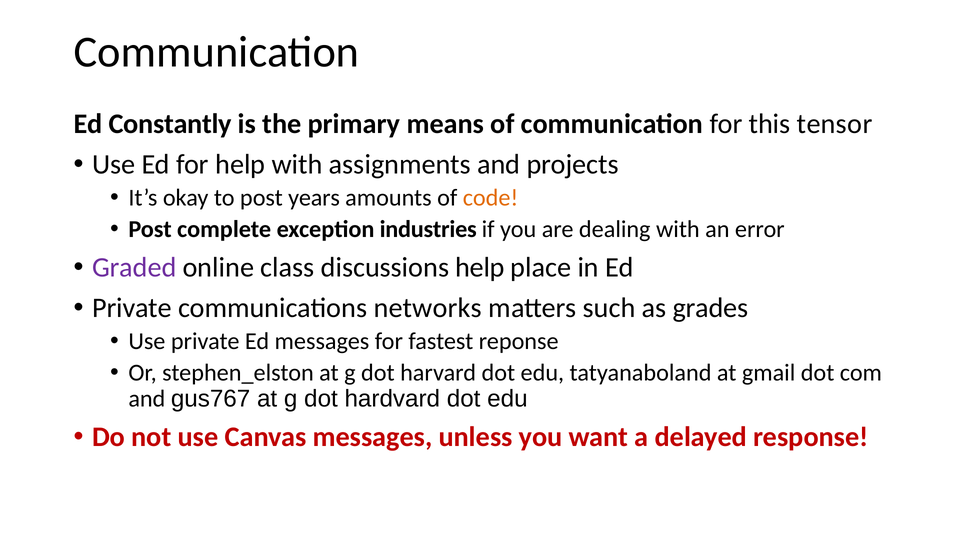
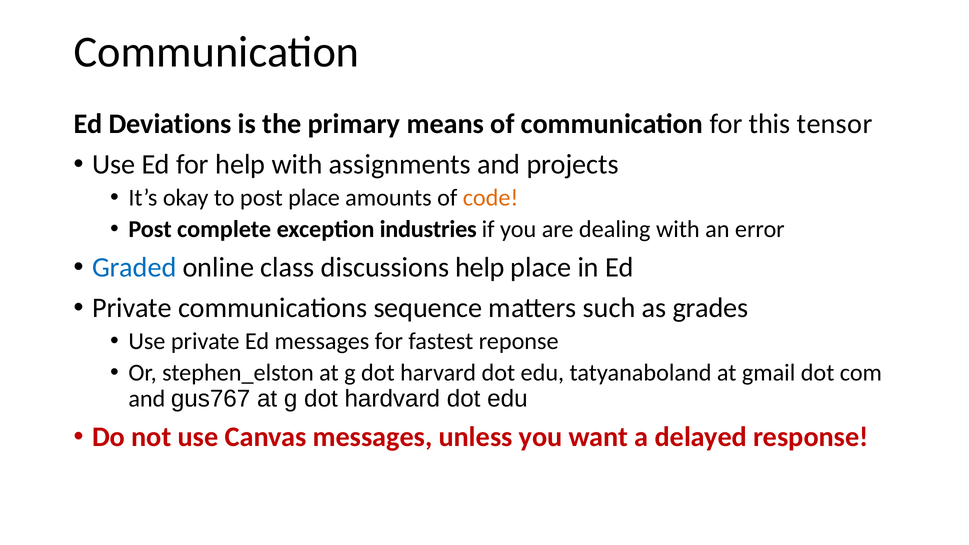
Constantly: Constantly -> Deviations
post years: years -> place
Graded colour: purple -> blue
networks: networks -> sequence
